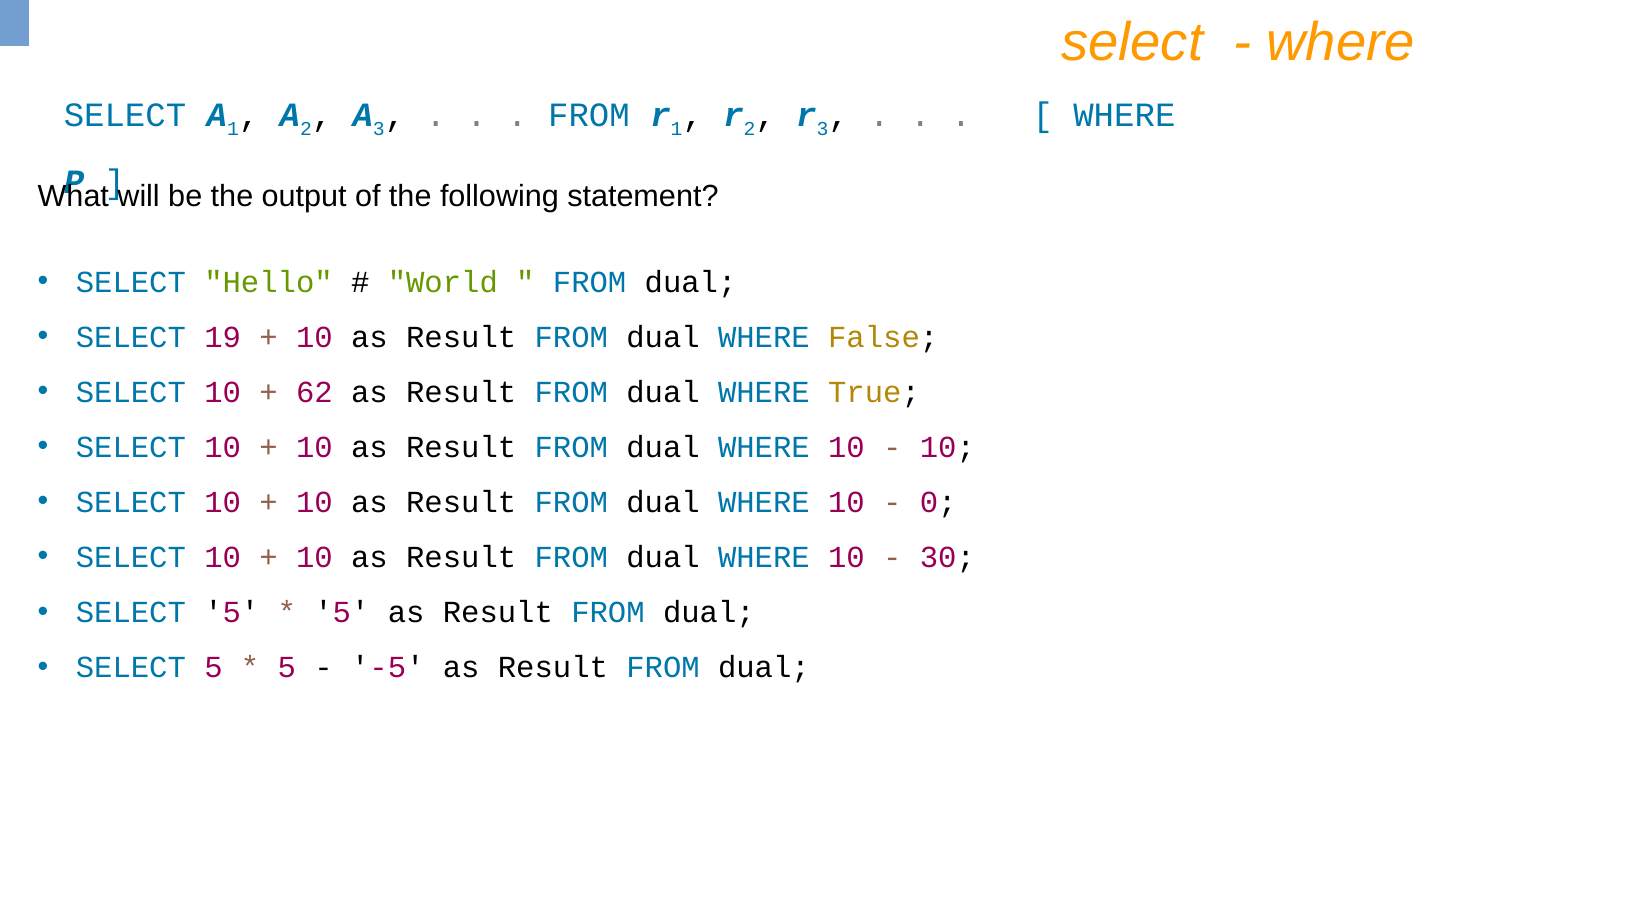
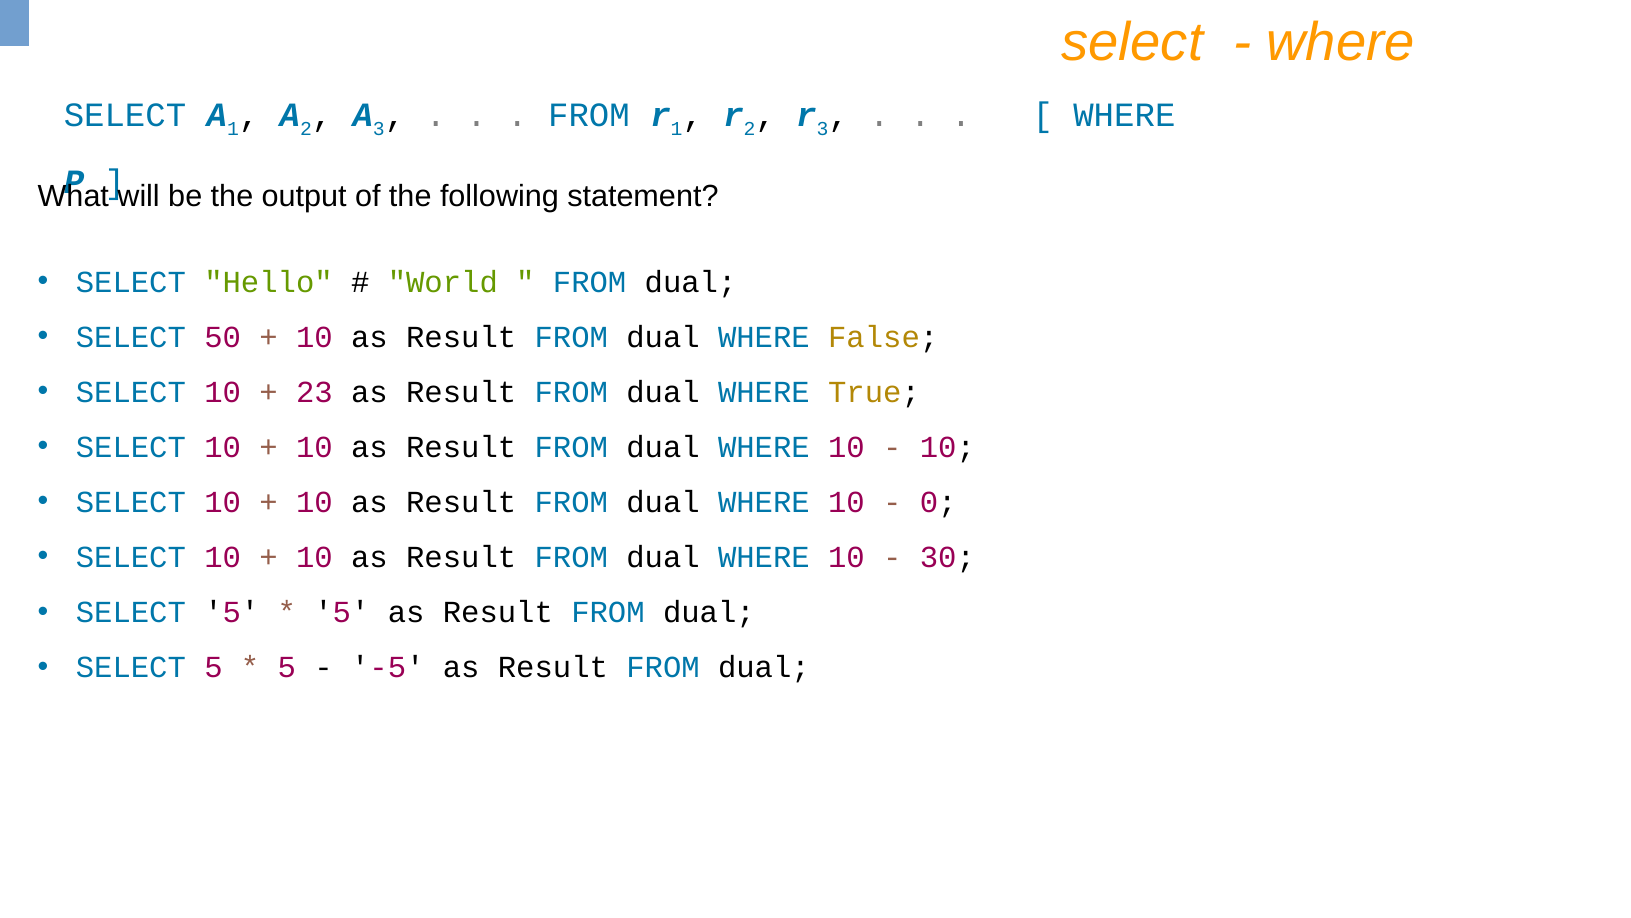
19: 19 -> 50
62: 62 -> 23
